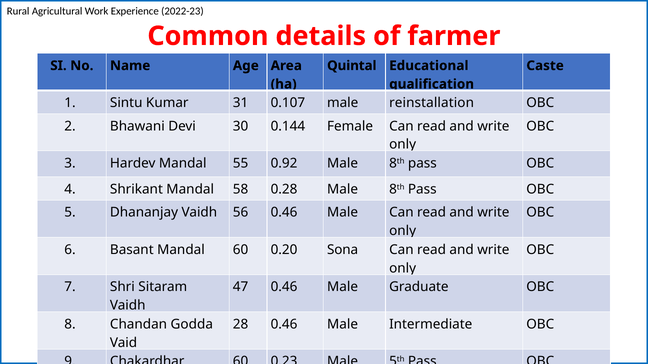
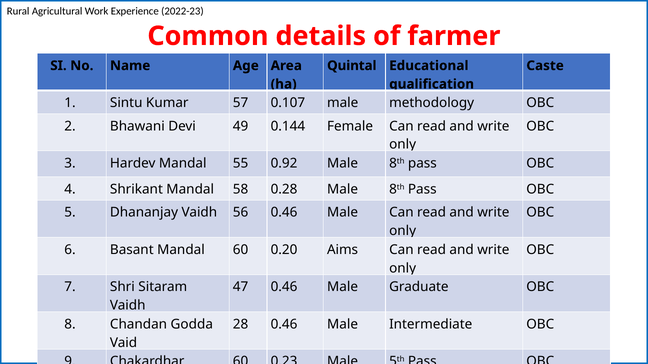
31: 31 -> 57
reinstallation: reinstallation -> methodology
30: 30 -> 49
Sona: Sona -> Aims
